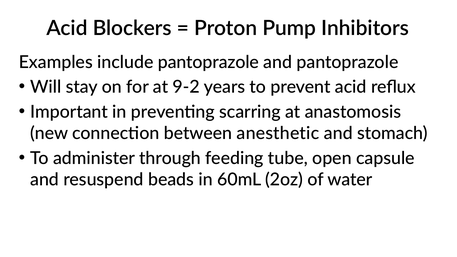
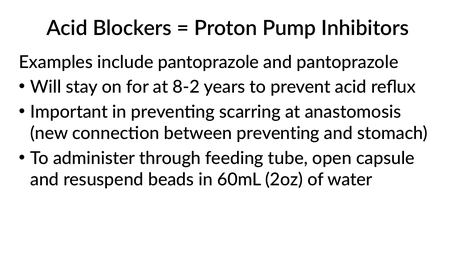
9-2: 9-2 -> 8-2
between anesthetic: anesthetic -> preventing
